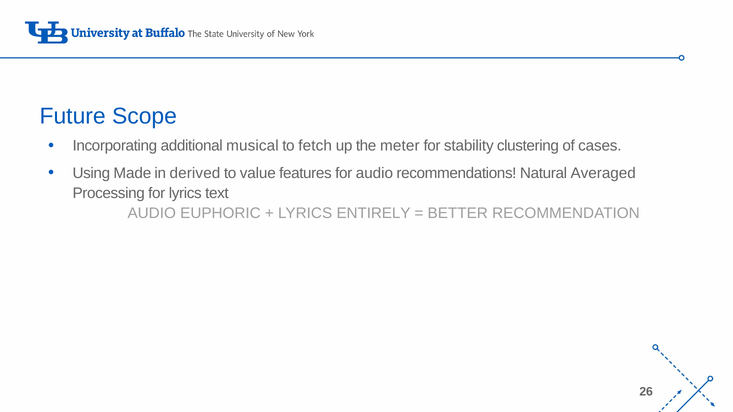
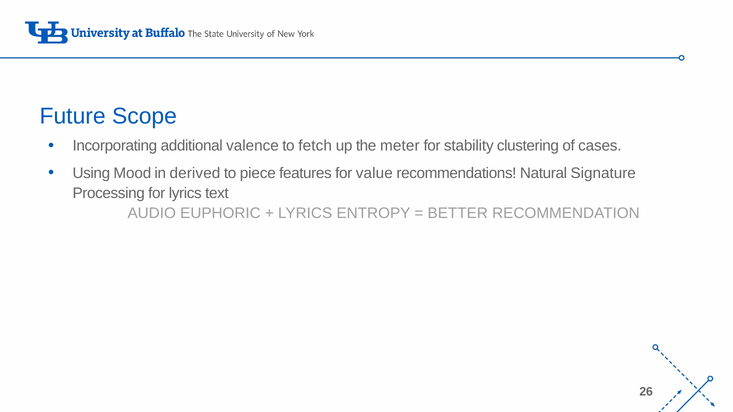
musical: musical -> valence
Made: Made -> Mood
value: value -> piece
for audio: audio -> value
Averaged: Averaged -> Signature
ENTIRELY: ENTIRELY -> ENTROPY
